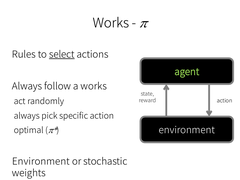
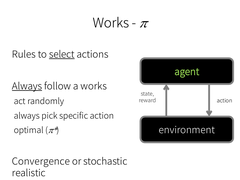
Always at (27, 86) underline: none -> present
Environment at (41, 161): Environment -> Convergence
weights: weights -> realistic
